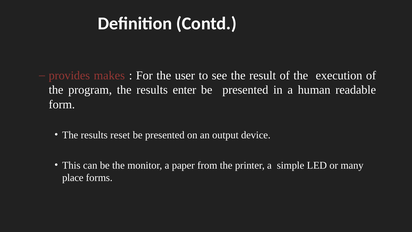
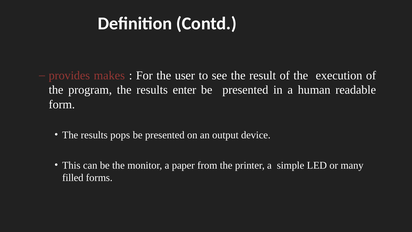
reset: reset -> pops
place: place -> filled
